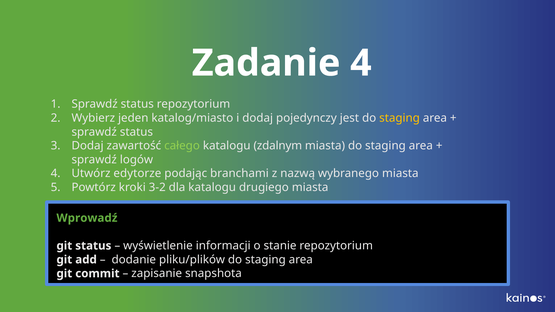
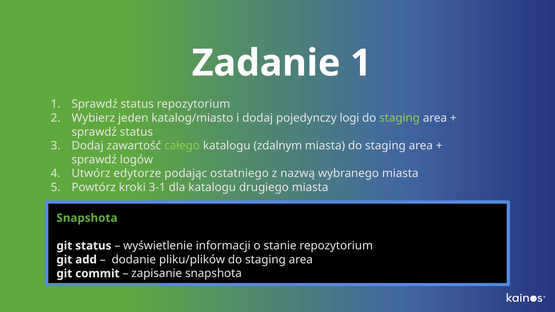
Zadanie 4: 4 -> 1
jest: jest -> logi
staging at (400, 118) colour: yellow -> light green
branchami: branchami -> ostatniego
3-2: 3-2 -> 3-1
Wprowadź at (87, 218): Wprowadź -> Snapshota
